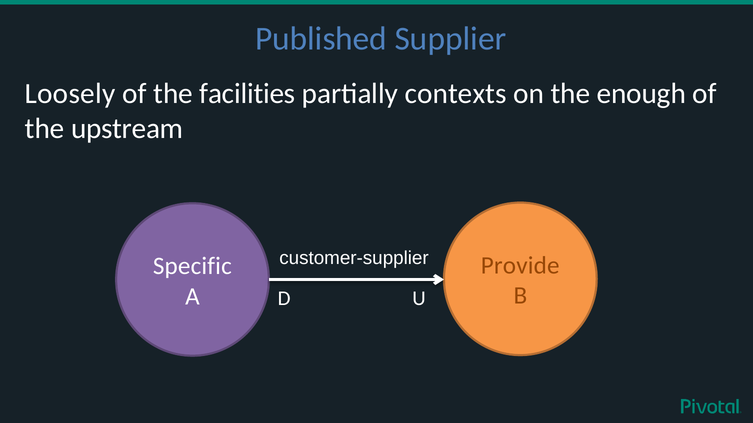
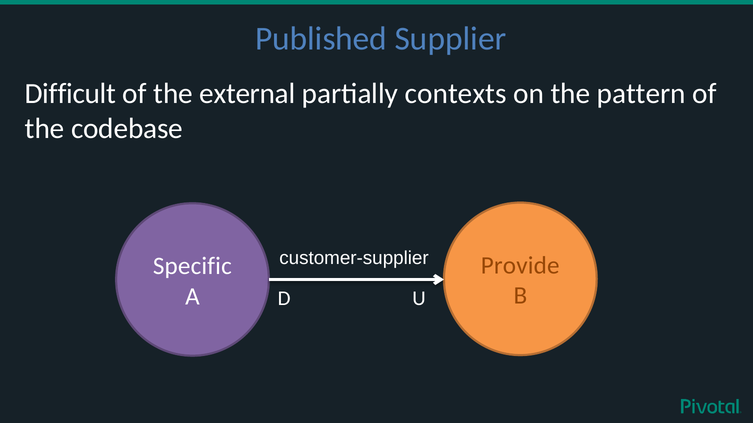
Loosely: Loosely -> Difficult
facilities: facilities -> external
enough: enough -> pattern
upstream: upstream -> codebase
